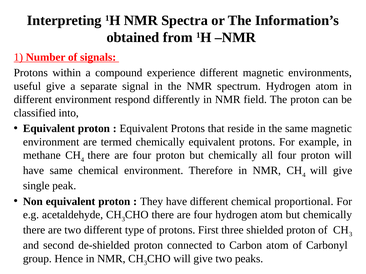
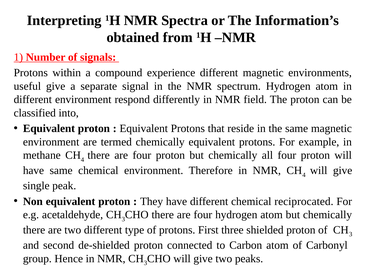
proportional: proportional -> reciprocated
